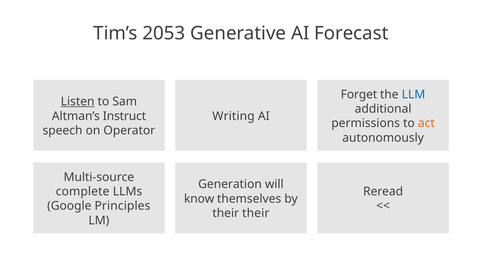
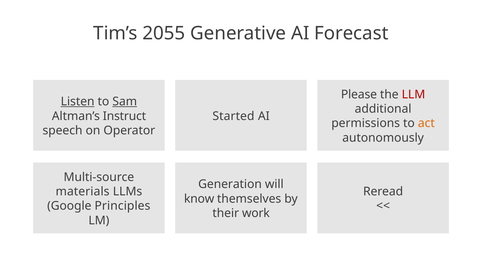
2053: 2053 -> 2055
Forget: Forget -> Please
LLM colour: blue -> red
Sam underline: none -> present
Writing: Writing -> Started
complete: complete -> materials
their their: their -> work
